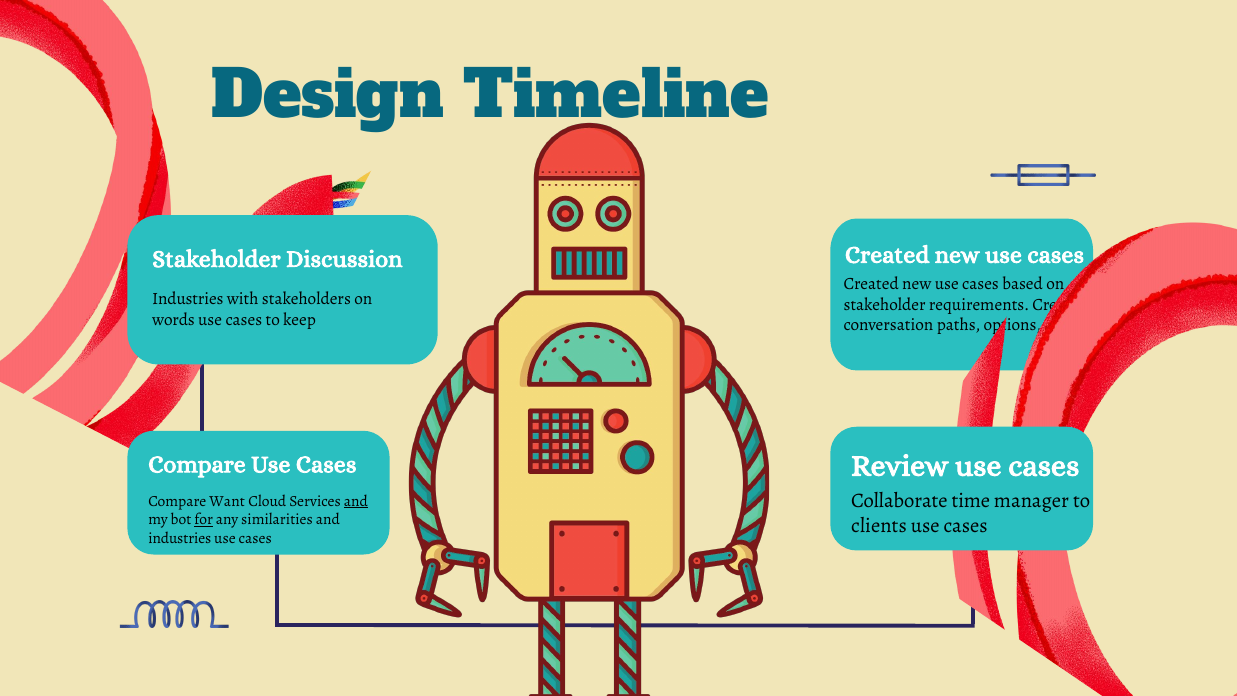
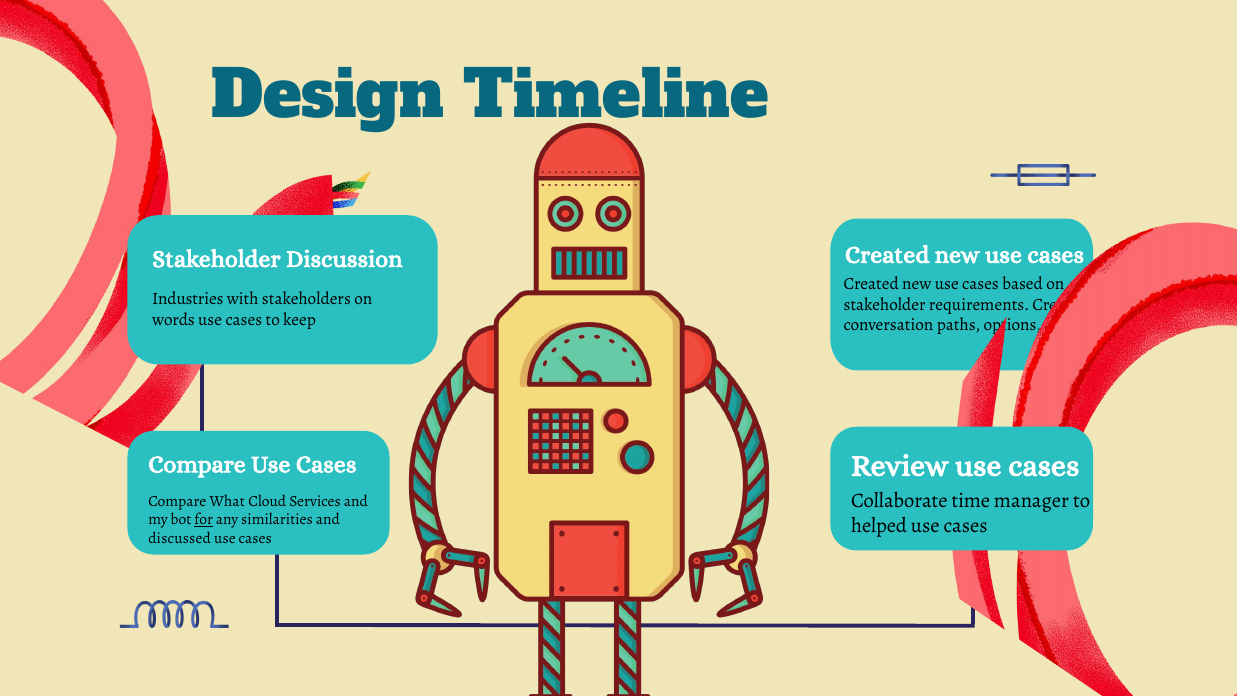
Want: Want -> What
and at (356, 501) underline: present -> none
clients: clients -> helped
industries at (180, 538): industries -> discussed
